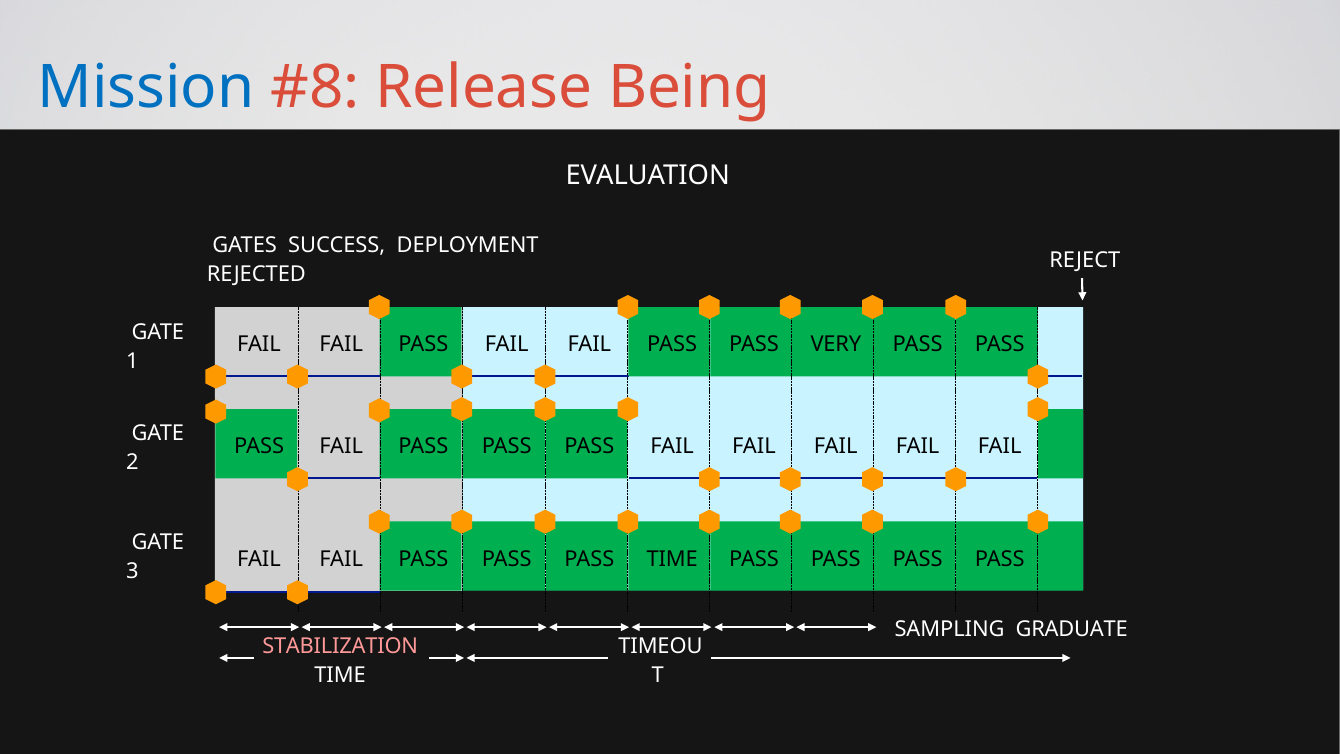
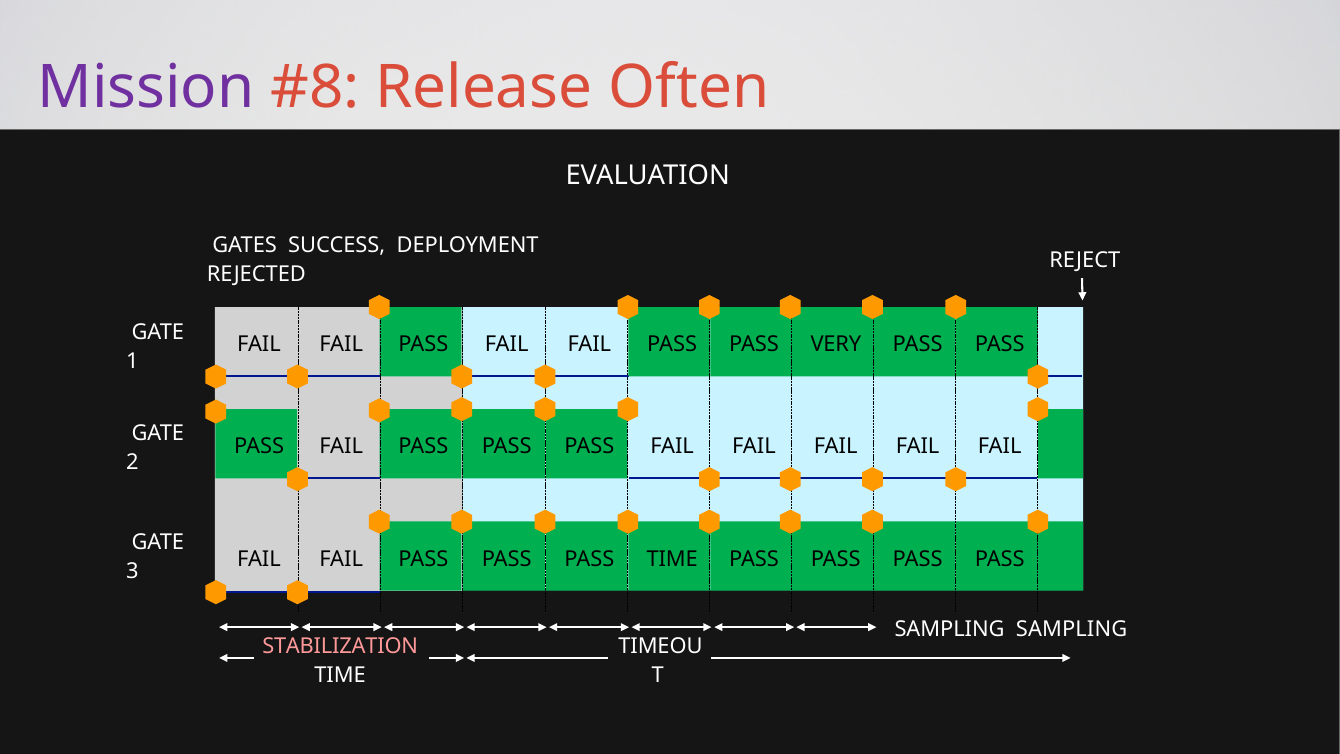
Mission colour: blue -> purple
Being: Being -> Often
SAMPLING GRADUATE: GRADUATE -> SAMPLING
